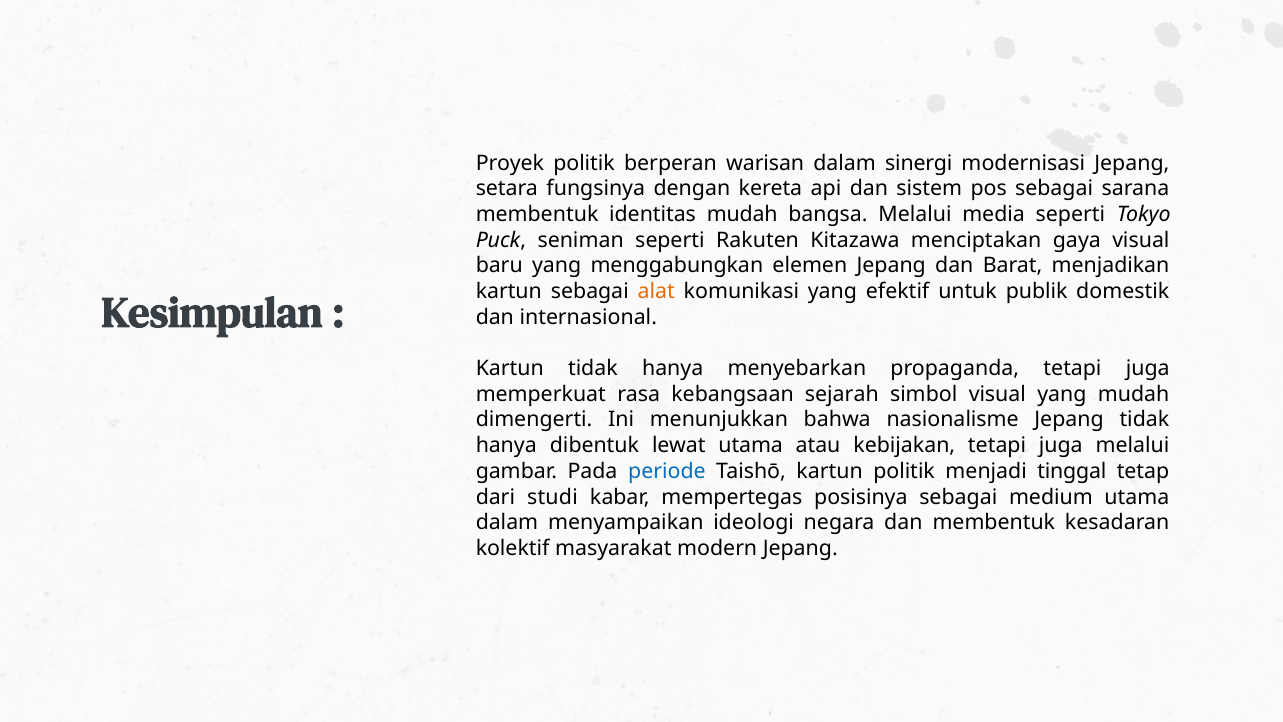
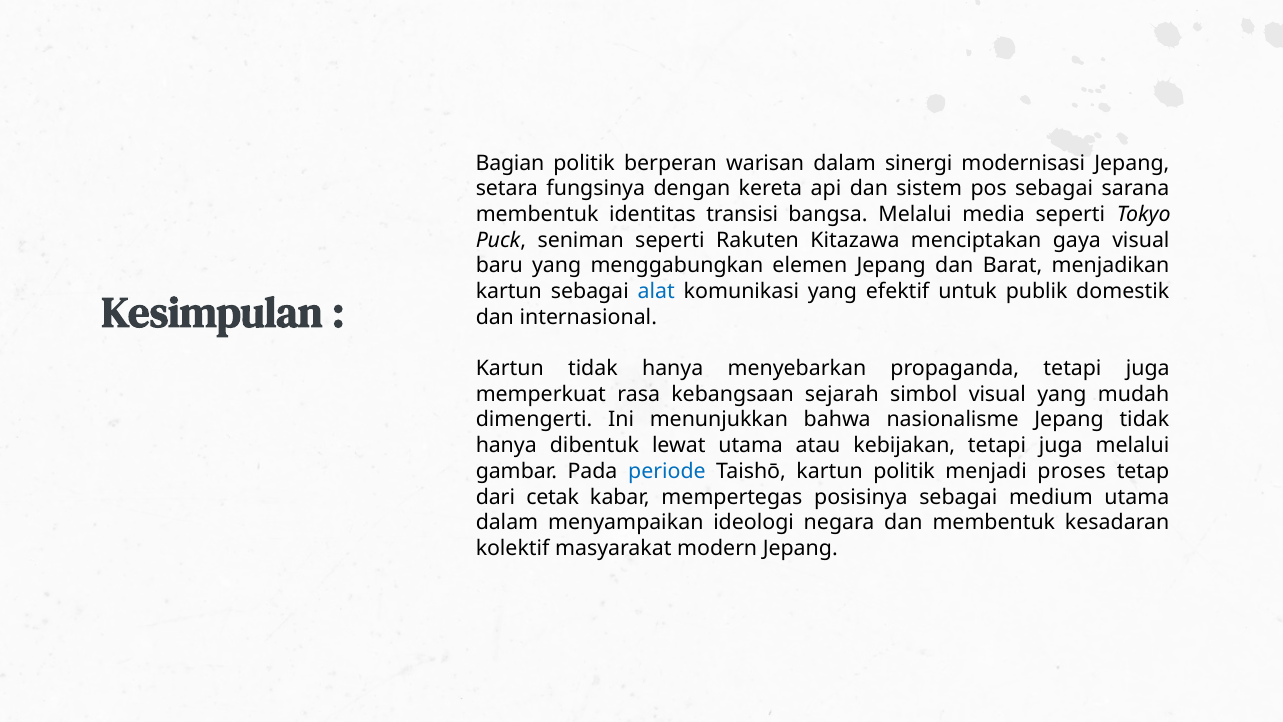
Proyek: Proyek -> Bagian
identitas mudah: mudah -> transisi
alat colour: orange -> blue
tinggal: tinggal -> proses
studi: studi -> cetak
